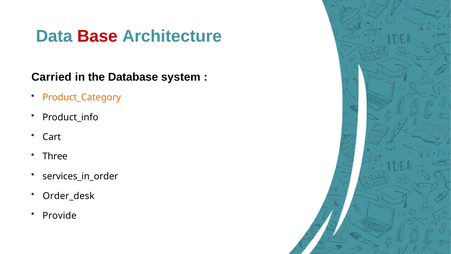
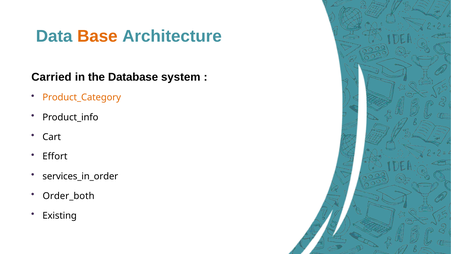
Base colour: red -> orange
Three: Three -> Effort
Order_desk: Order_desk -> Order_both
Provide: Provide -> Existing
